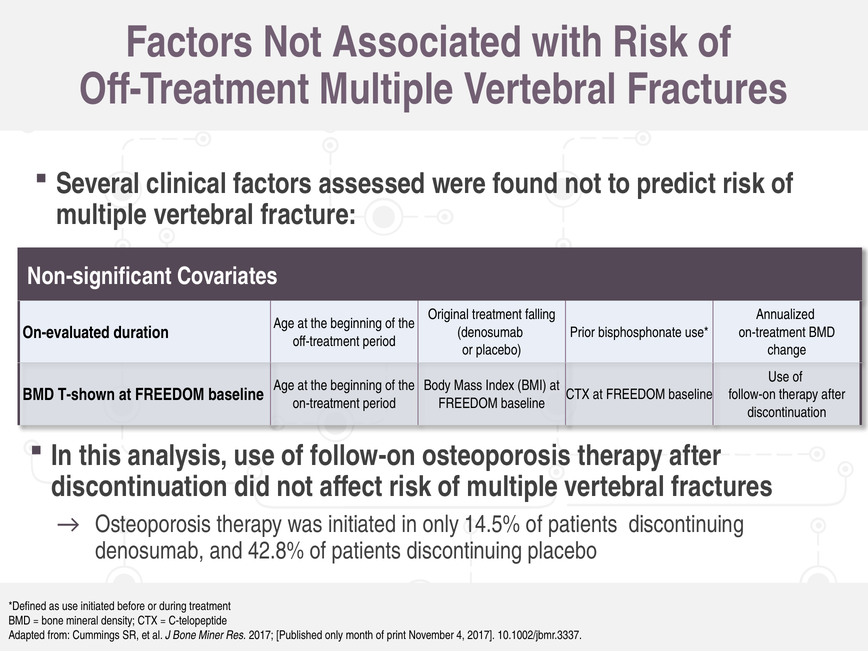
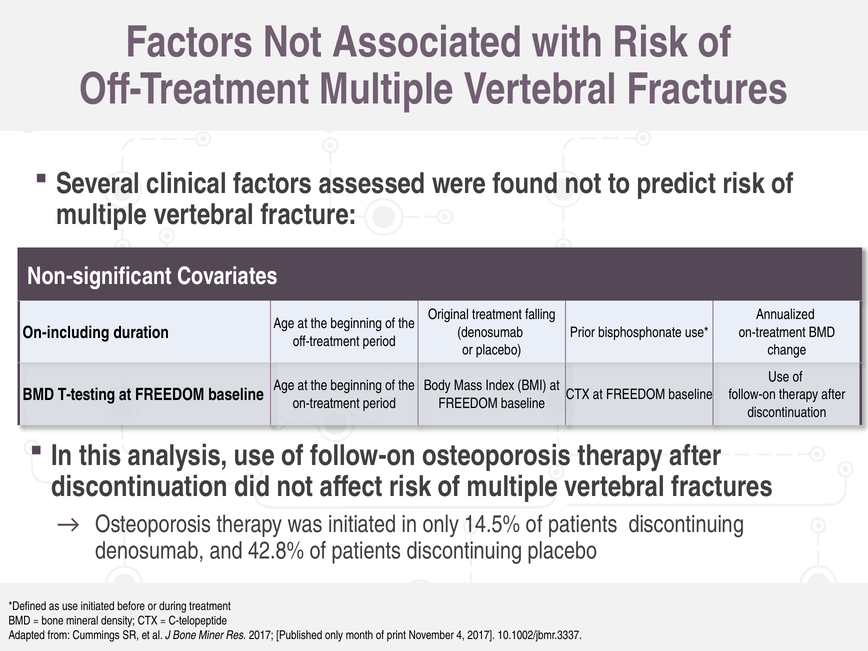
On-evaluated: On-evaluated -> On-including
T-shown: T-shown -> T-testing
